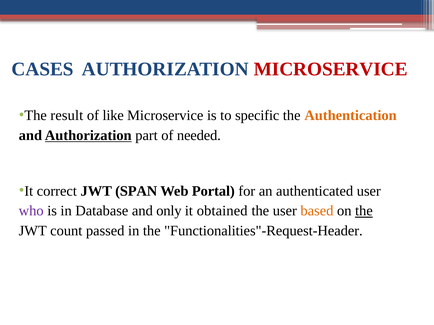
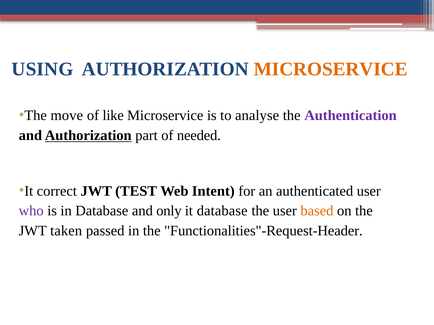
CASES: CASES -> USING
MICROSERVICE at (331, 69) colour: red -> orange
result: result -> move
specific: specific -> analyse
Authentication colour: orange -> purple
SPAN: SPAN -> TEST
Portal: Portal -> Intent
it obtained: obtained -> database
the at (364, 211) underline: present -> none
count: count -> taken
